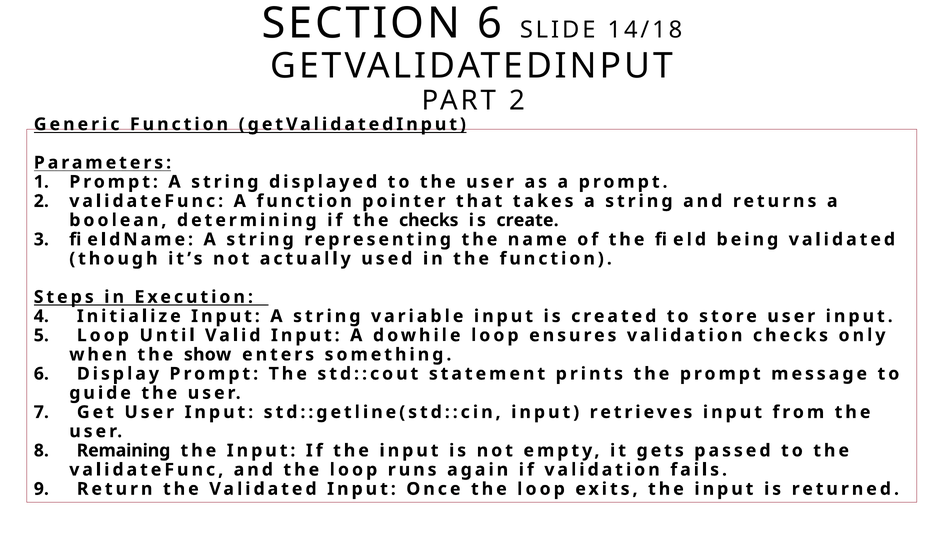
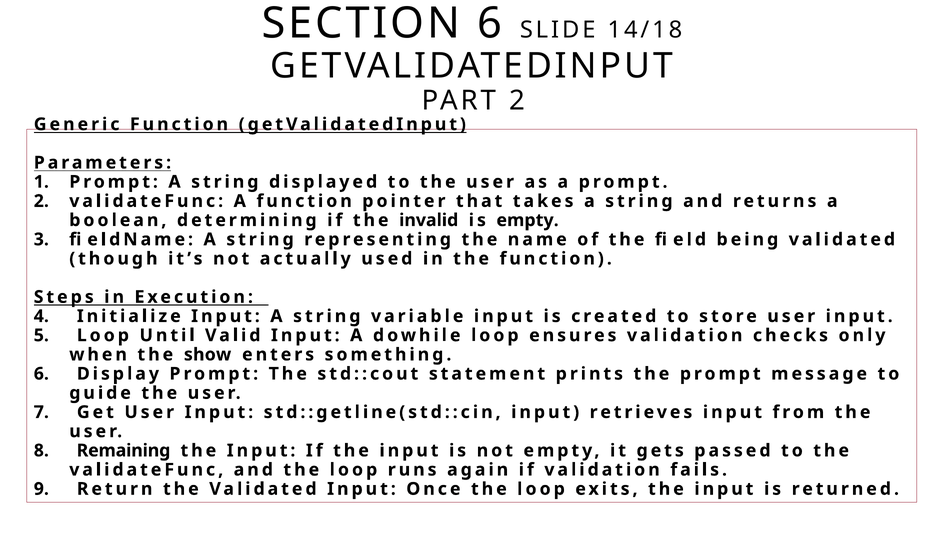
the checks: checks -> invalid
is create: create -> empty
